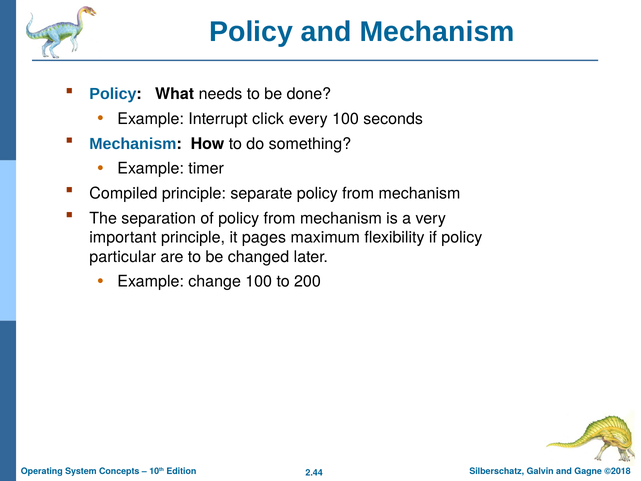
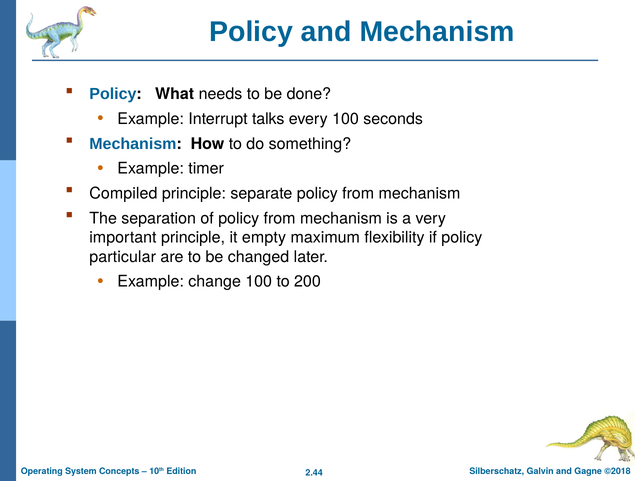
click: click -> talks
pages: pages -> empty
